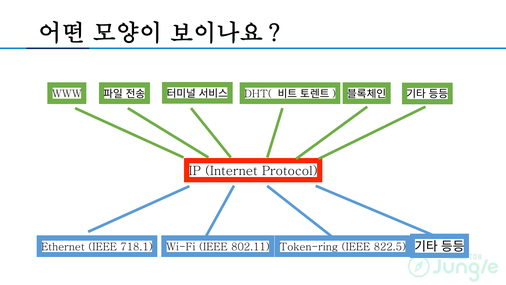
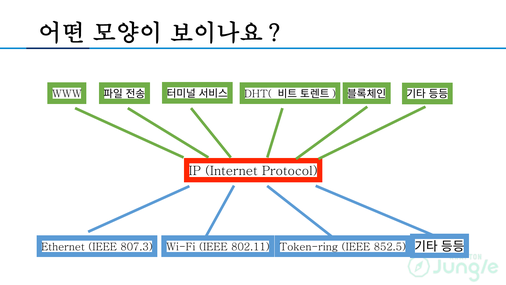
718.1: 718.1 -> 807.3
822.5: 822.5 -> 852.5
